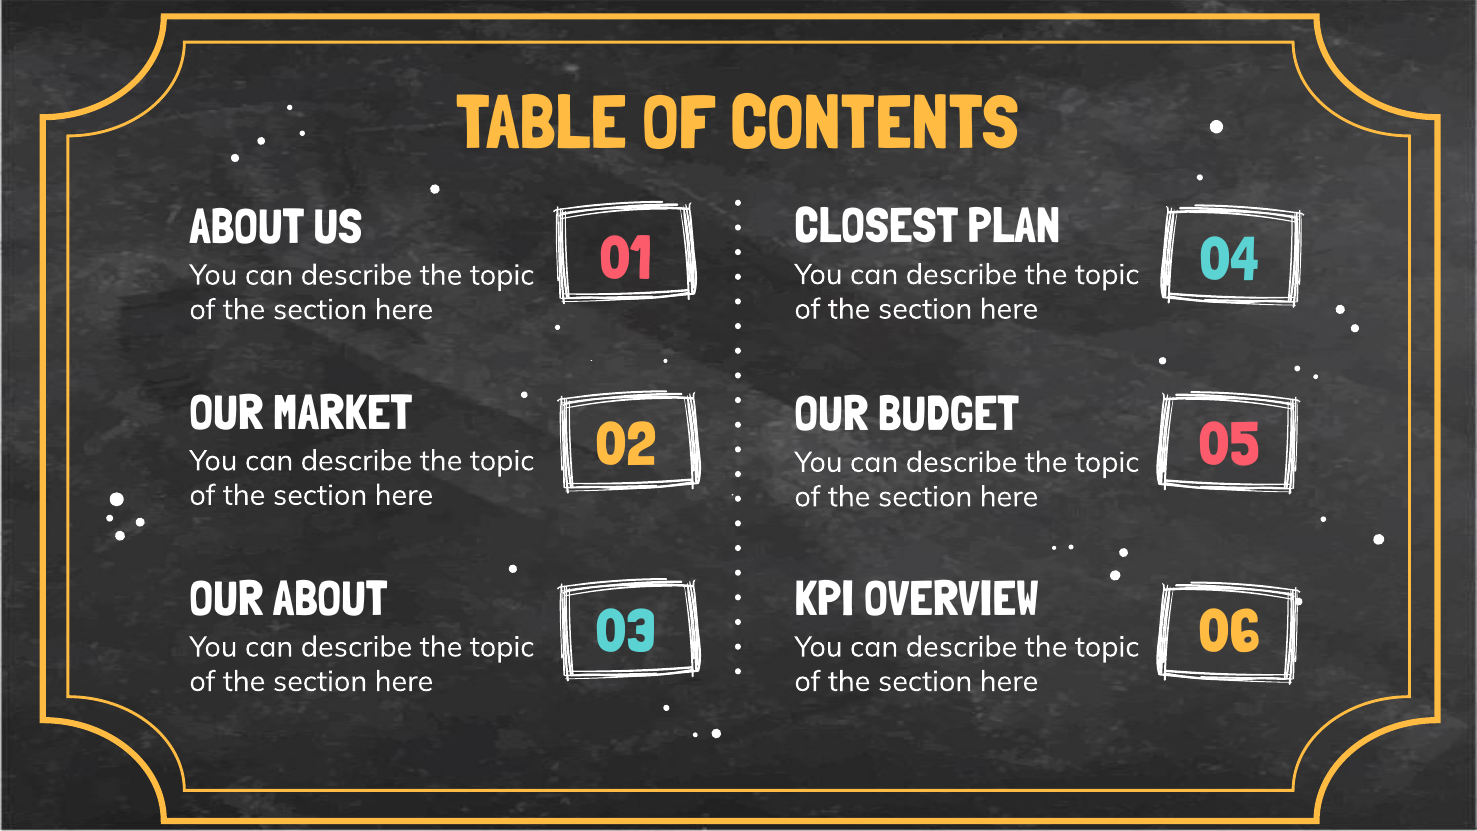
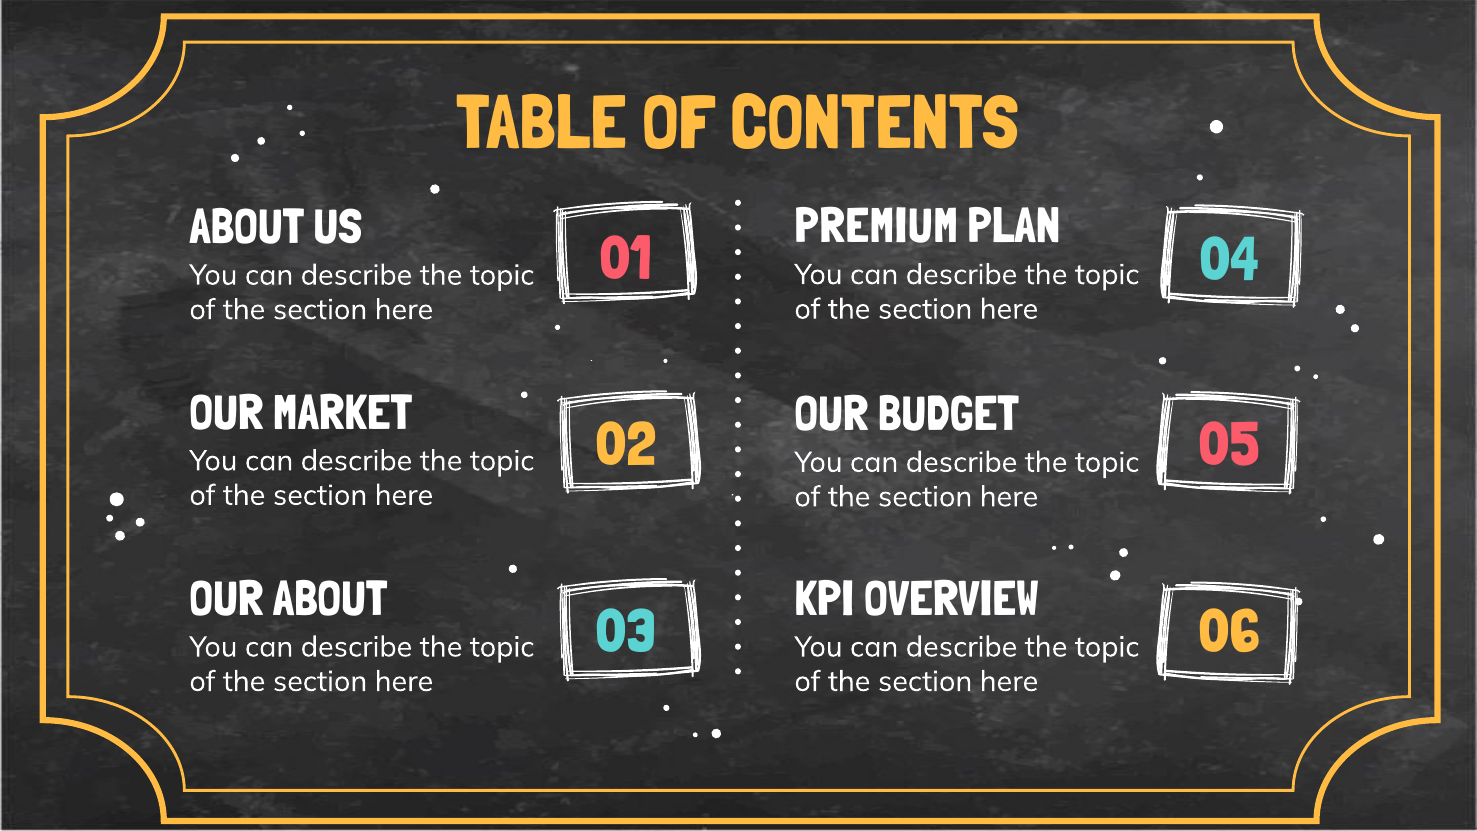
CLOSEST: CLOSEST -> PREMIUM
